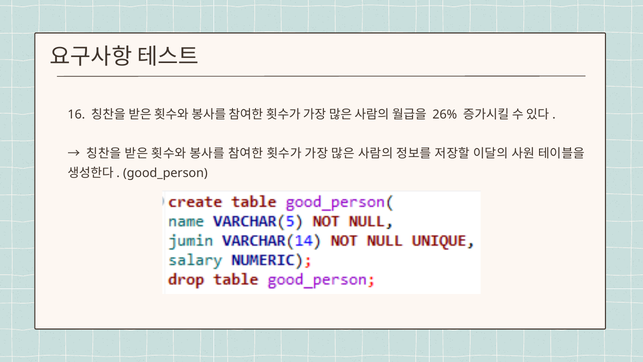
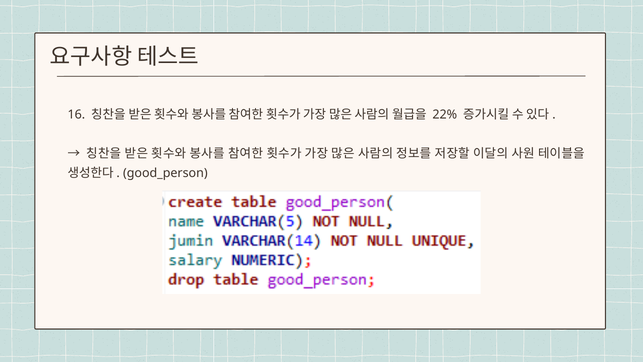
26%: 26% -> 22%
